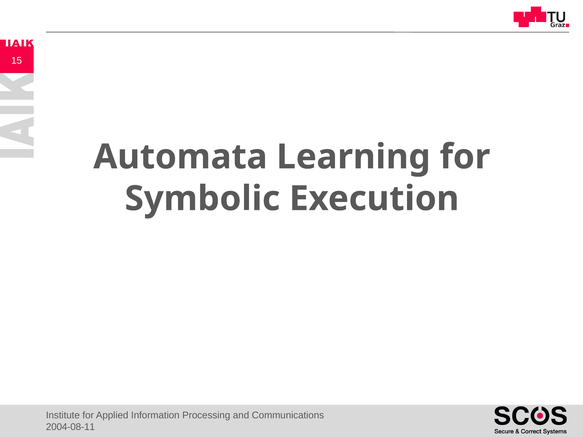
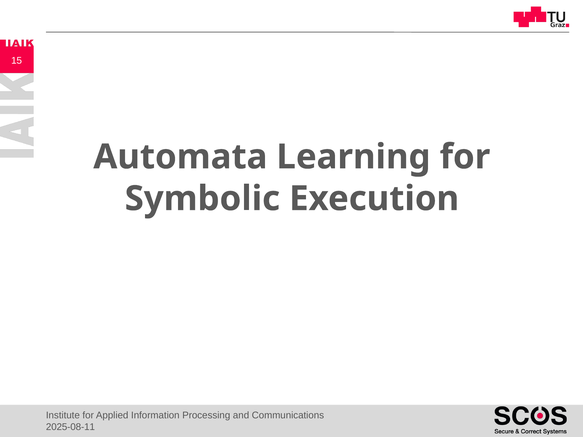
2004-08-11: 2004-08-11 -> 2025-08-11
